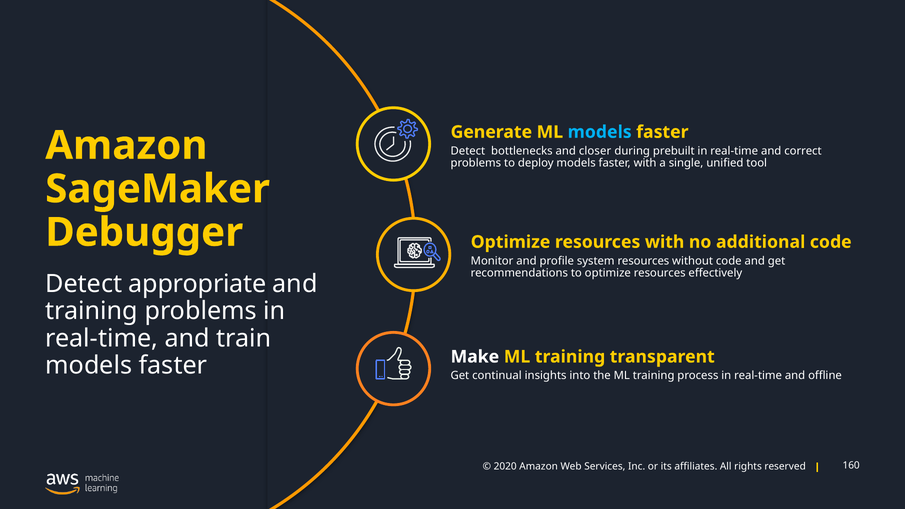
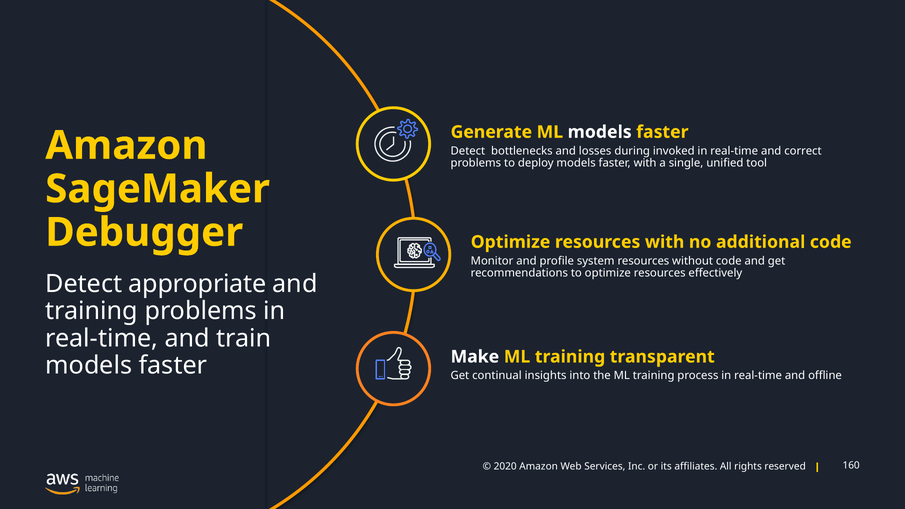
models at (600, 132) colour: light blue -> white
closer: closer -> losses
prebuilt: prebuilt -> invoked
